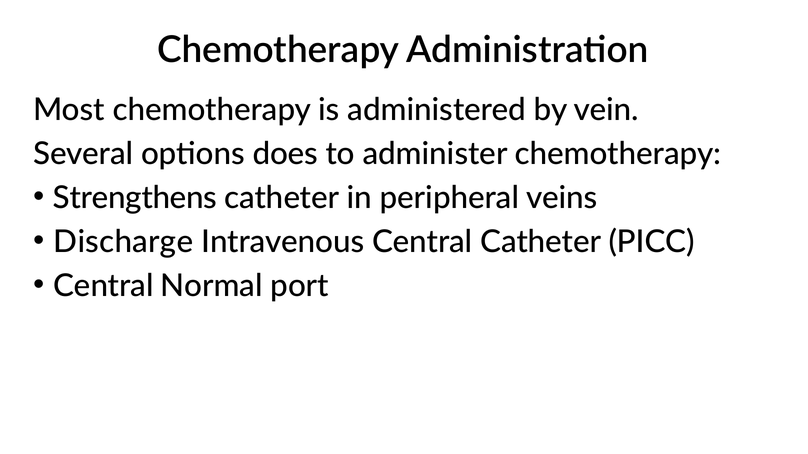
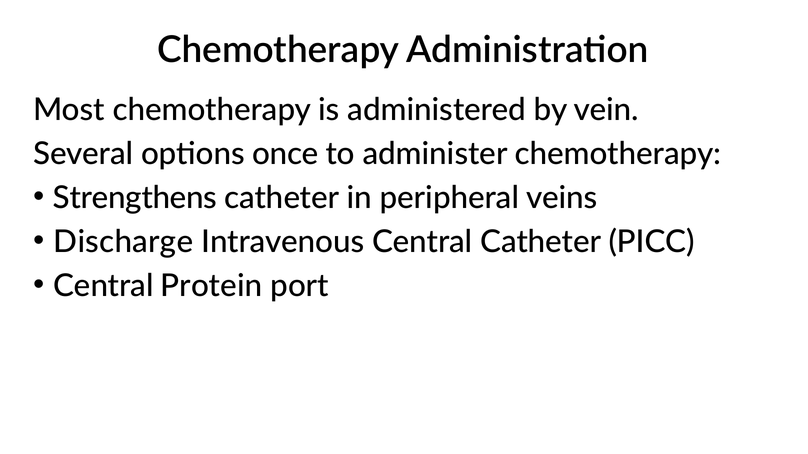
does: does -> once
Normal: Normal -> Protein
